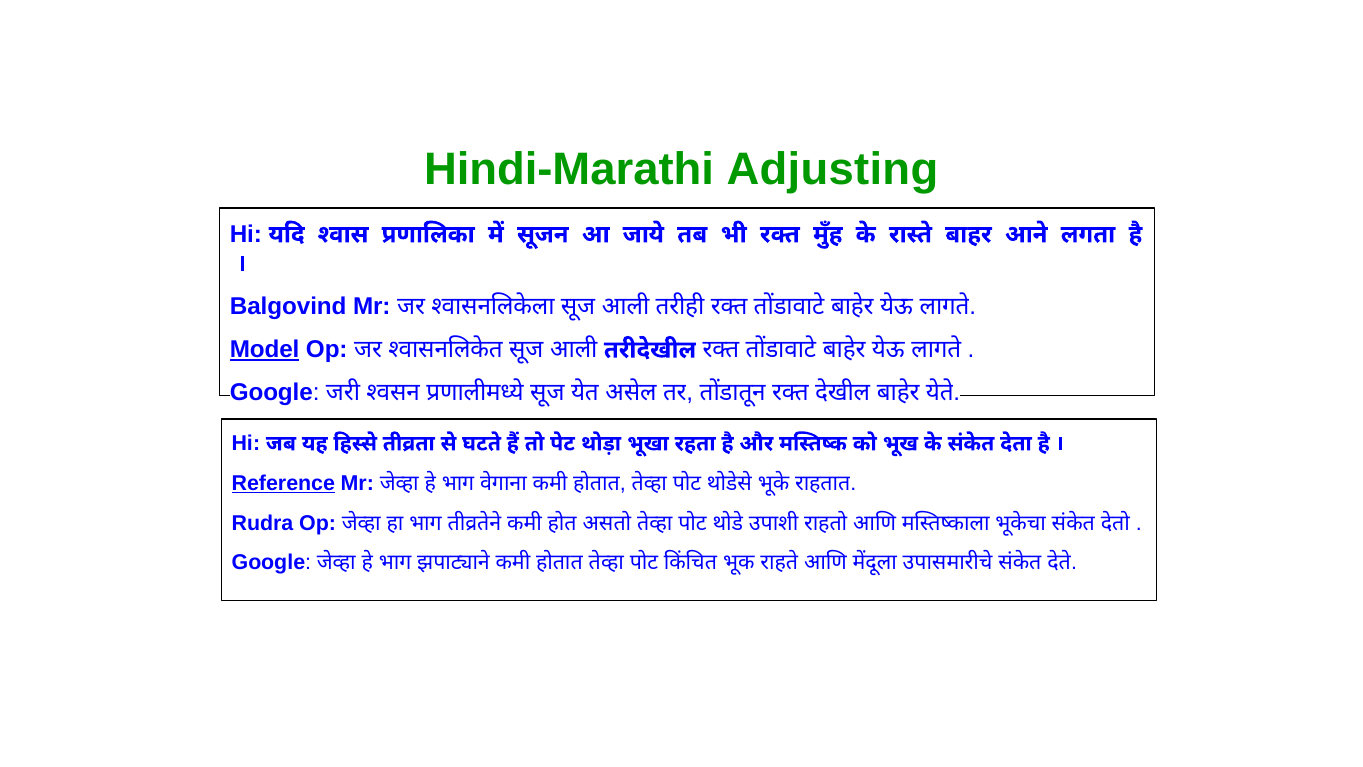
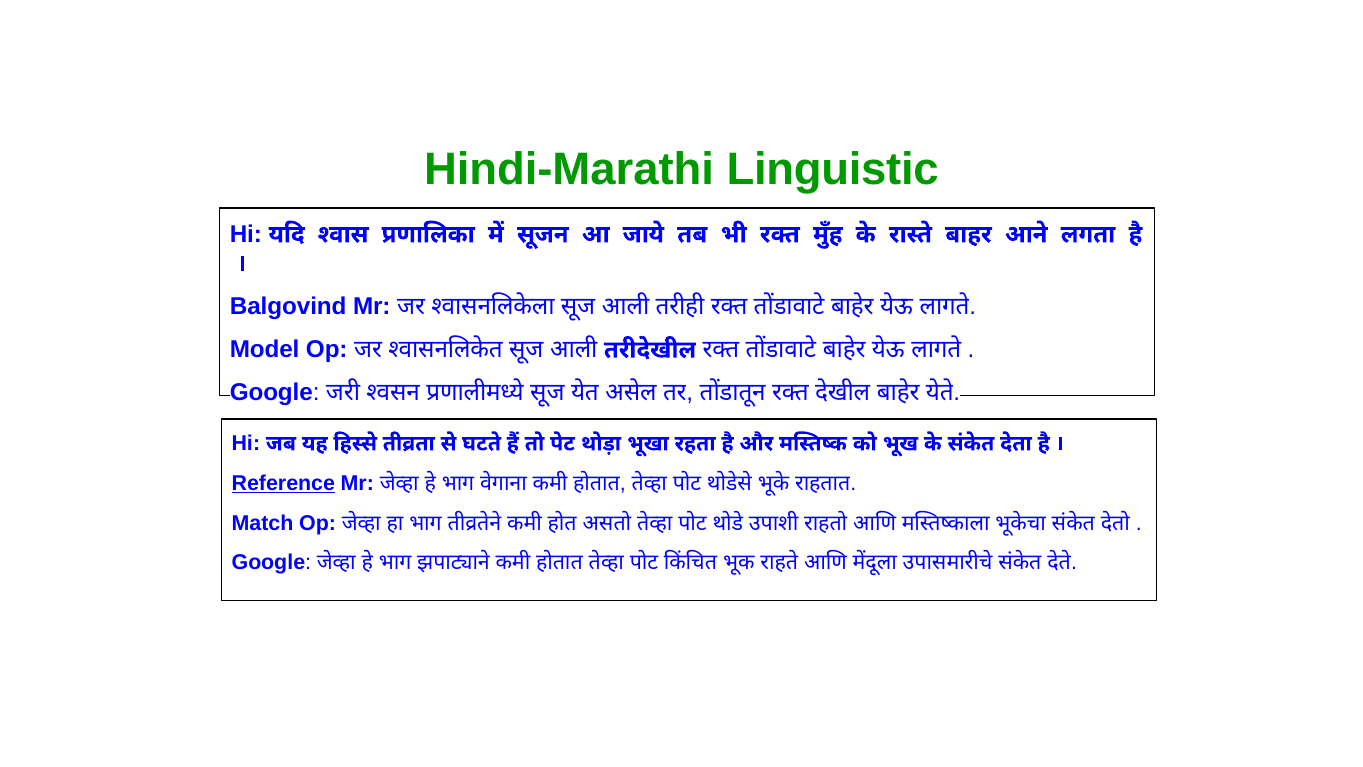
Adjusting: Adjusting -> Linguistic
Model underline: present -> none
Rudra: Rudra -> Match
